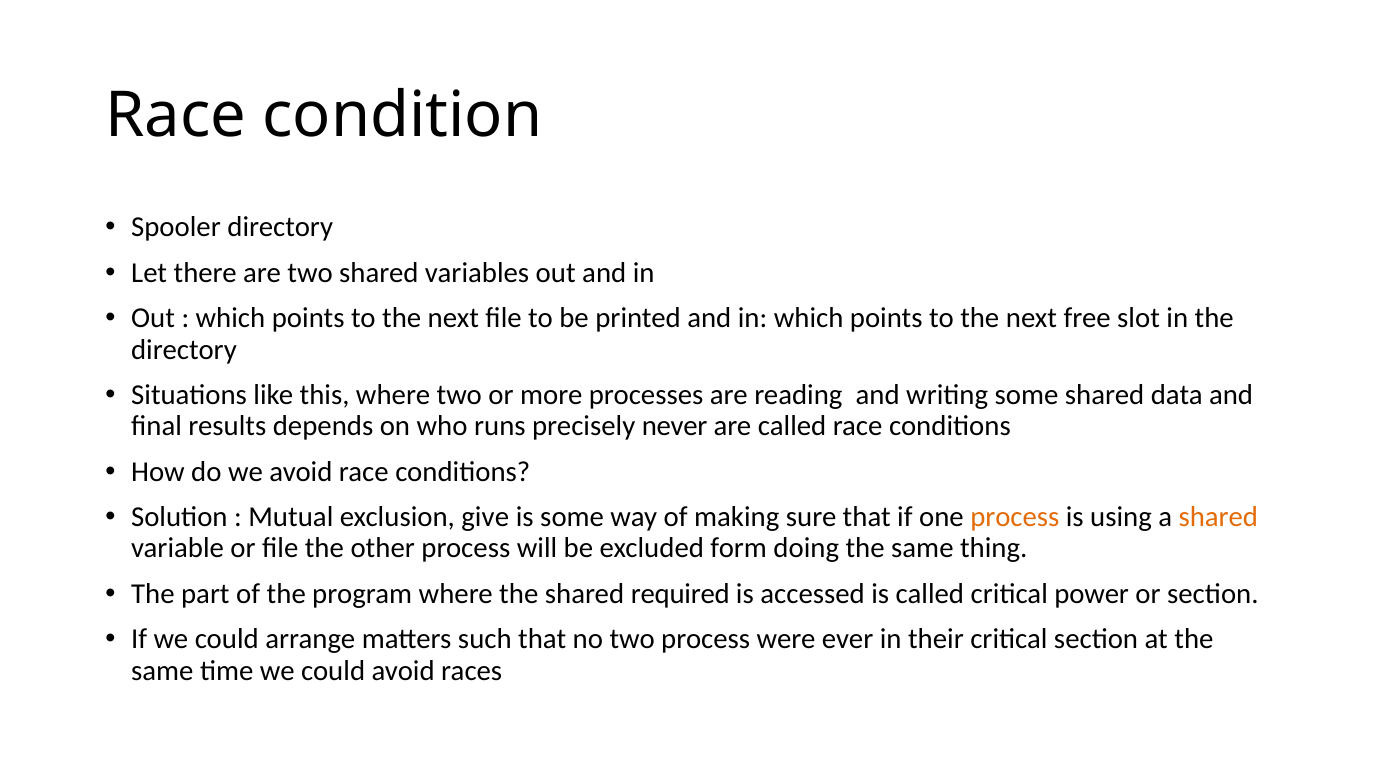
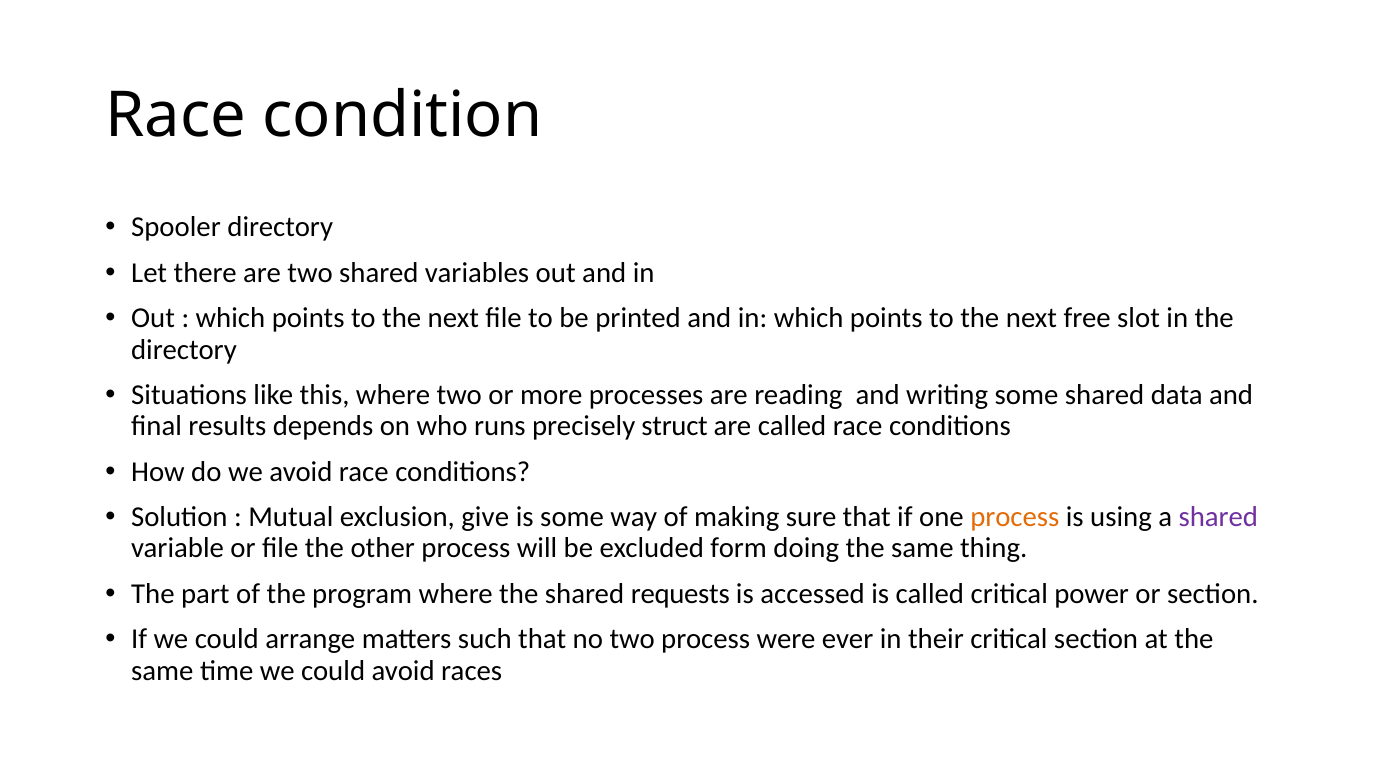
never: never -> struct
shared at (1218, 517) colour: orange -> purple
required: required -> requests
